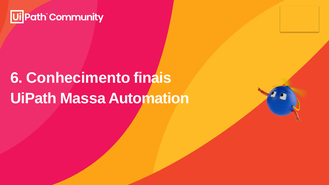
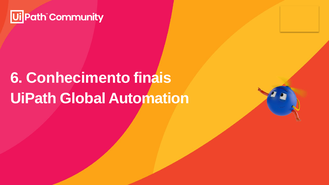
Massa: Massa -> Global
